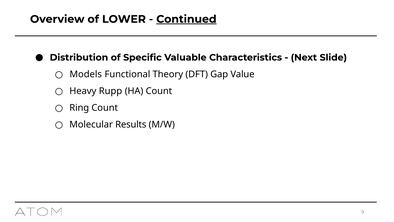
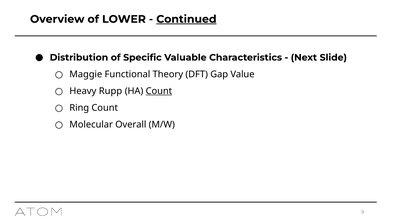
Models: Models -> Maggie
Count at (159, 91) underline: none -> present
Results: Results -> Overall
